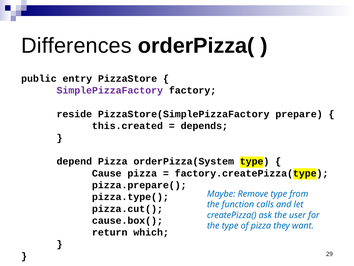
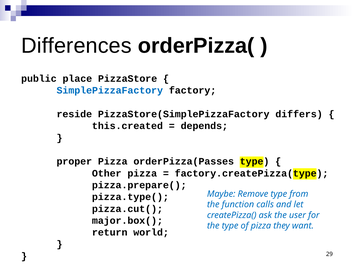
entry: entry -> place
SimplePizzaFactory colour: purple -> blue
prepare: prepare -> differs
depend: depend -> proper
orderPizza(System: orderPizza(System -> orderPizza(Passes
Cause: Cause -> Other
cause.box(: cause.box( -> major.box(
which: which -> world
